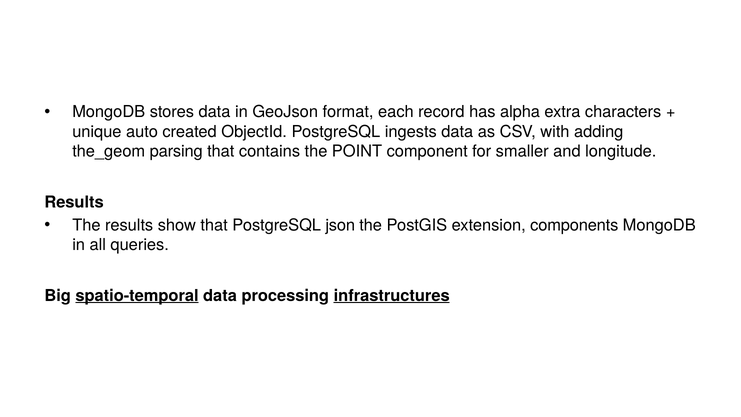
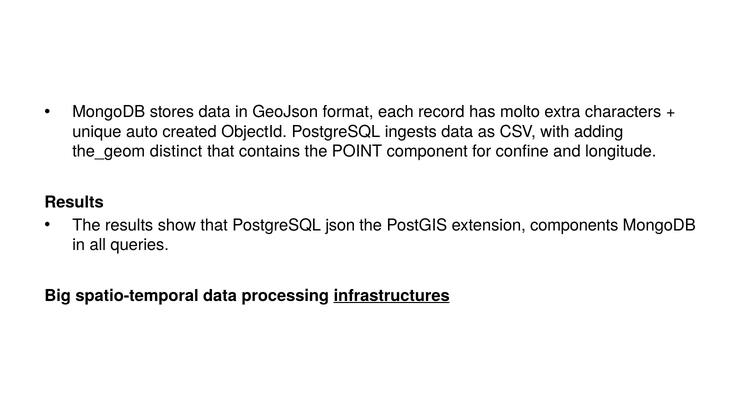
alpha: alpha -> molto
parsing: parsing -> distinct
smaller: smaller -> confine
spatio-temporal underline: present -> none
